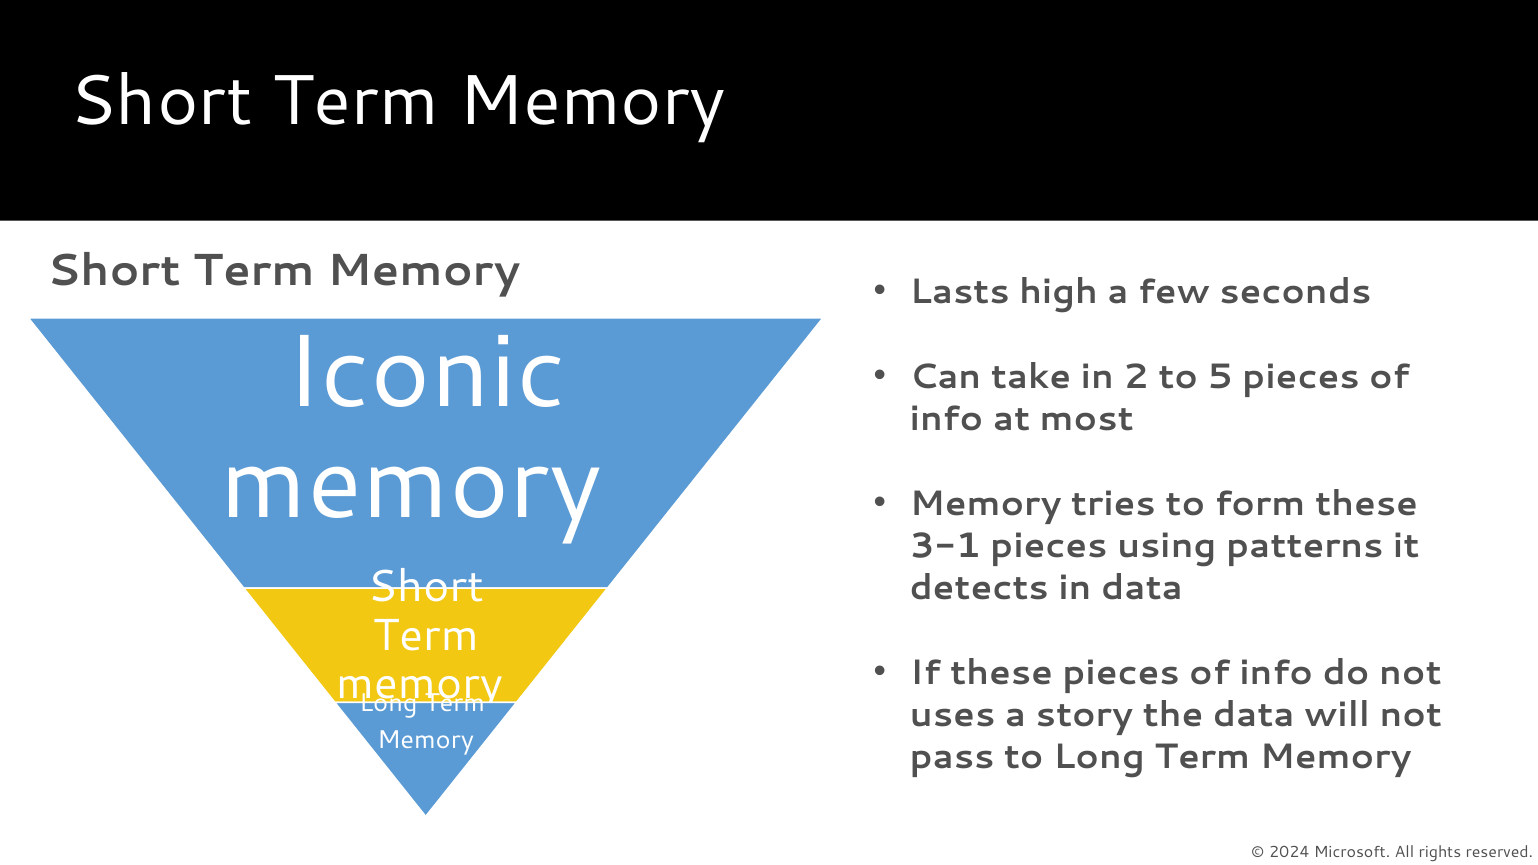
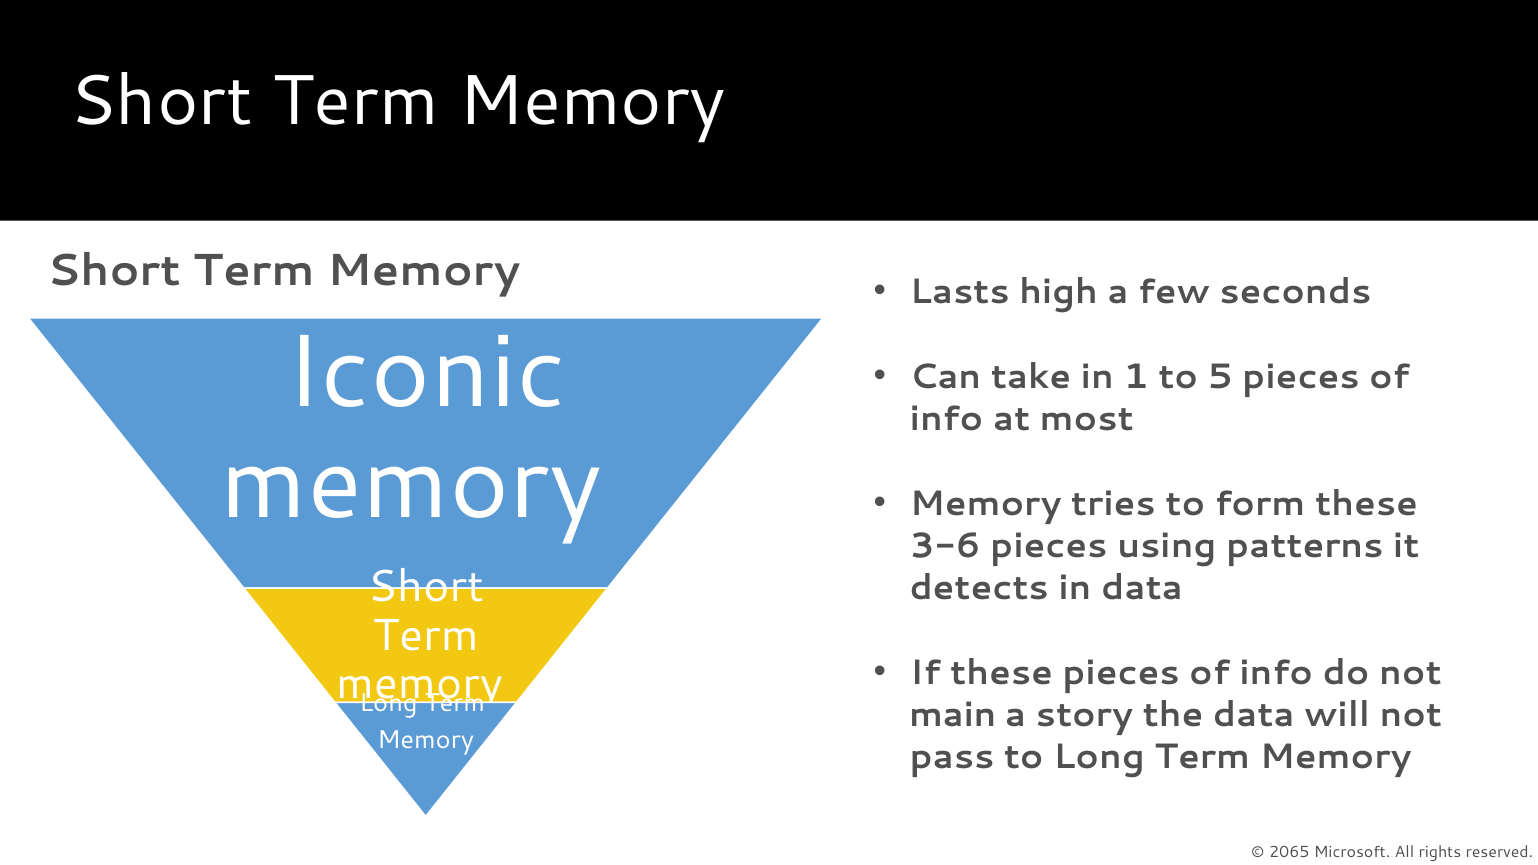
2: 2 -> 1
3-1: 3-1 -> 3-6
uses: uses -> main
2024: 2024 -> 2065
